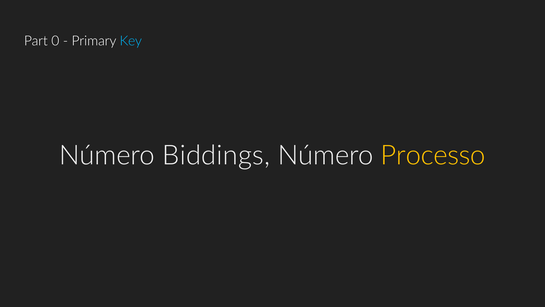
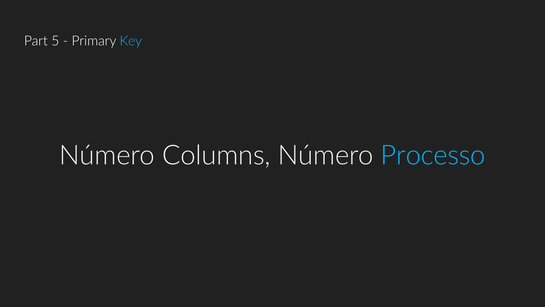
0: 0 -> 5
Biddings: Biddings -> Columns
Processo colour: yellow -> light blue
